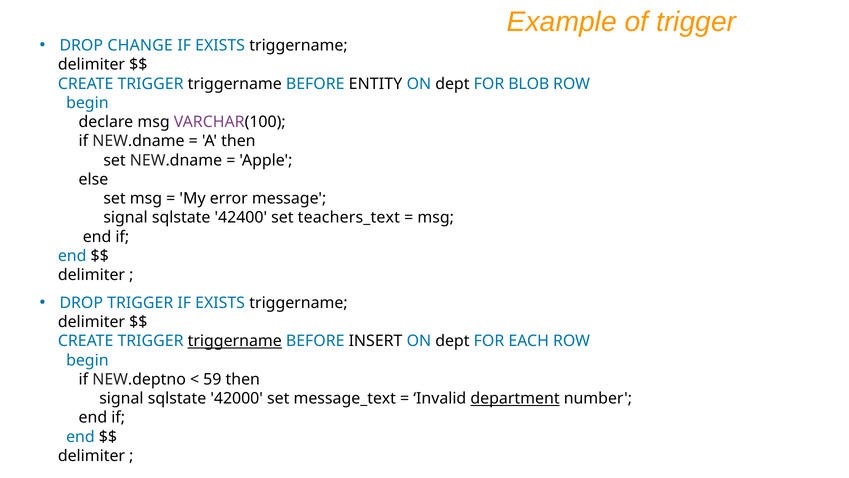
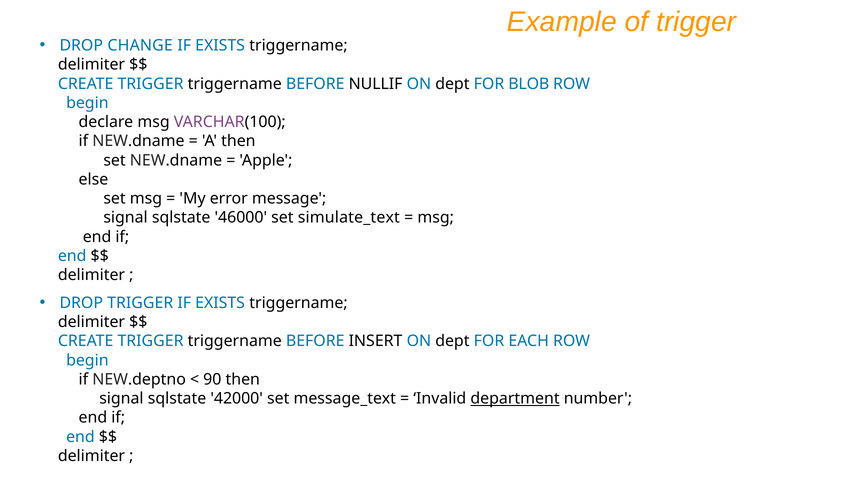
ENTITY: ENTITY -> NULLIF
42400: 42400 -> 46000
teachers_text: teachers_text -> simulate_text
triggername at (235, 341) underline: present -> none
59: 59 -> 90
